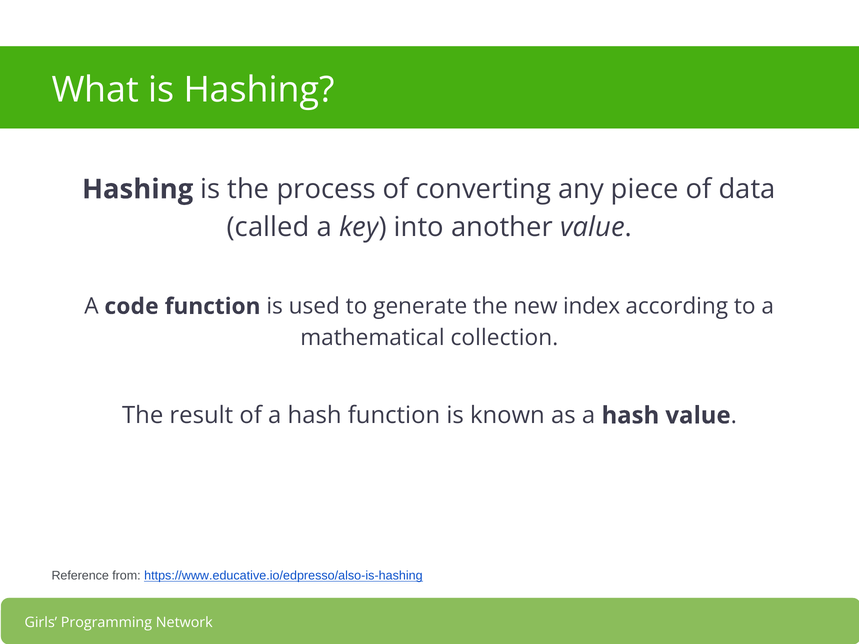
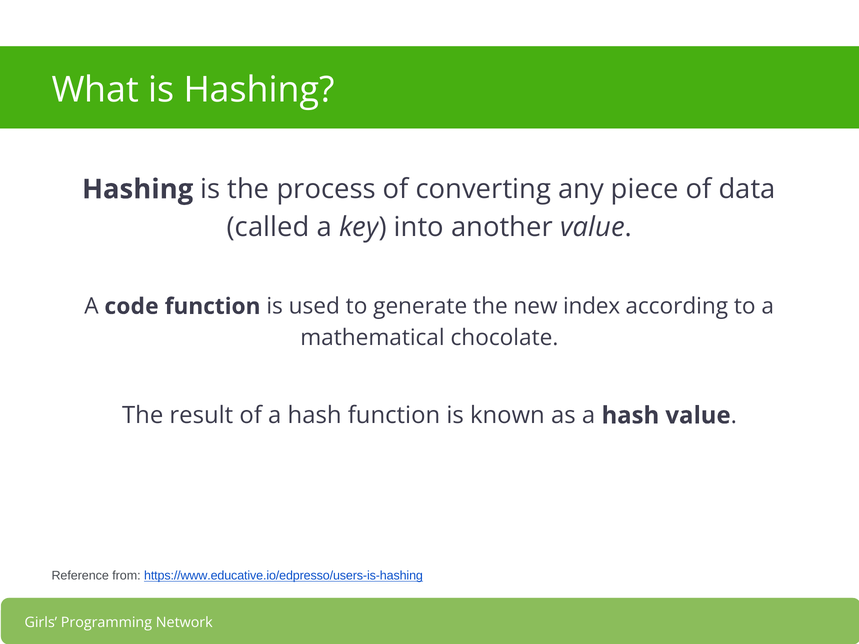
collection: collection -> chocolate
https://www.educative.io/edpresso/also-is-hashing: https://www.educative.io/edpresso/also-is-hashing -> https://www.educative.io/edpresso/users-is-hashing
